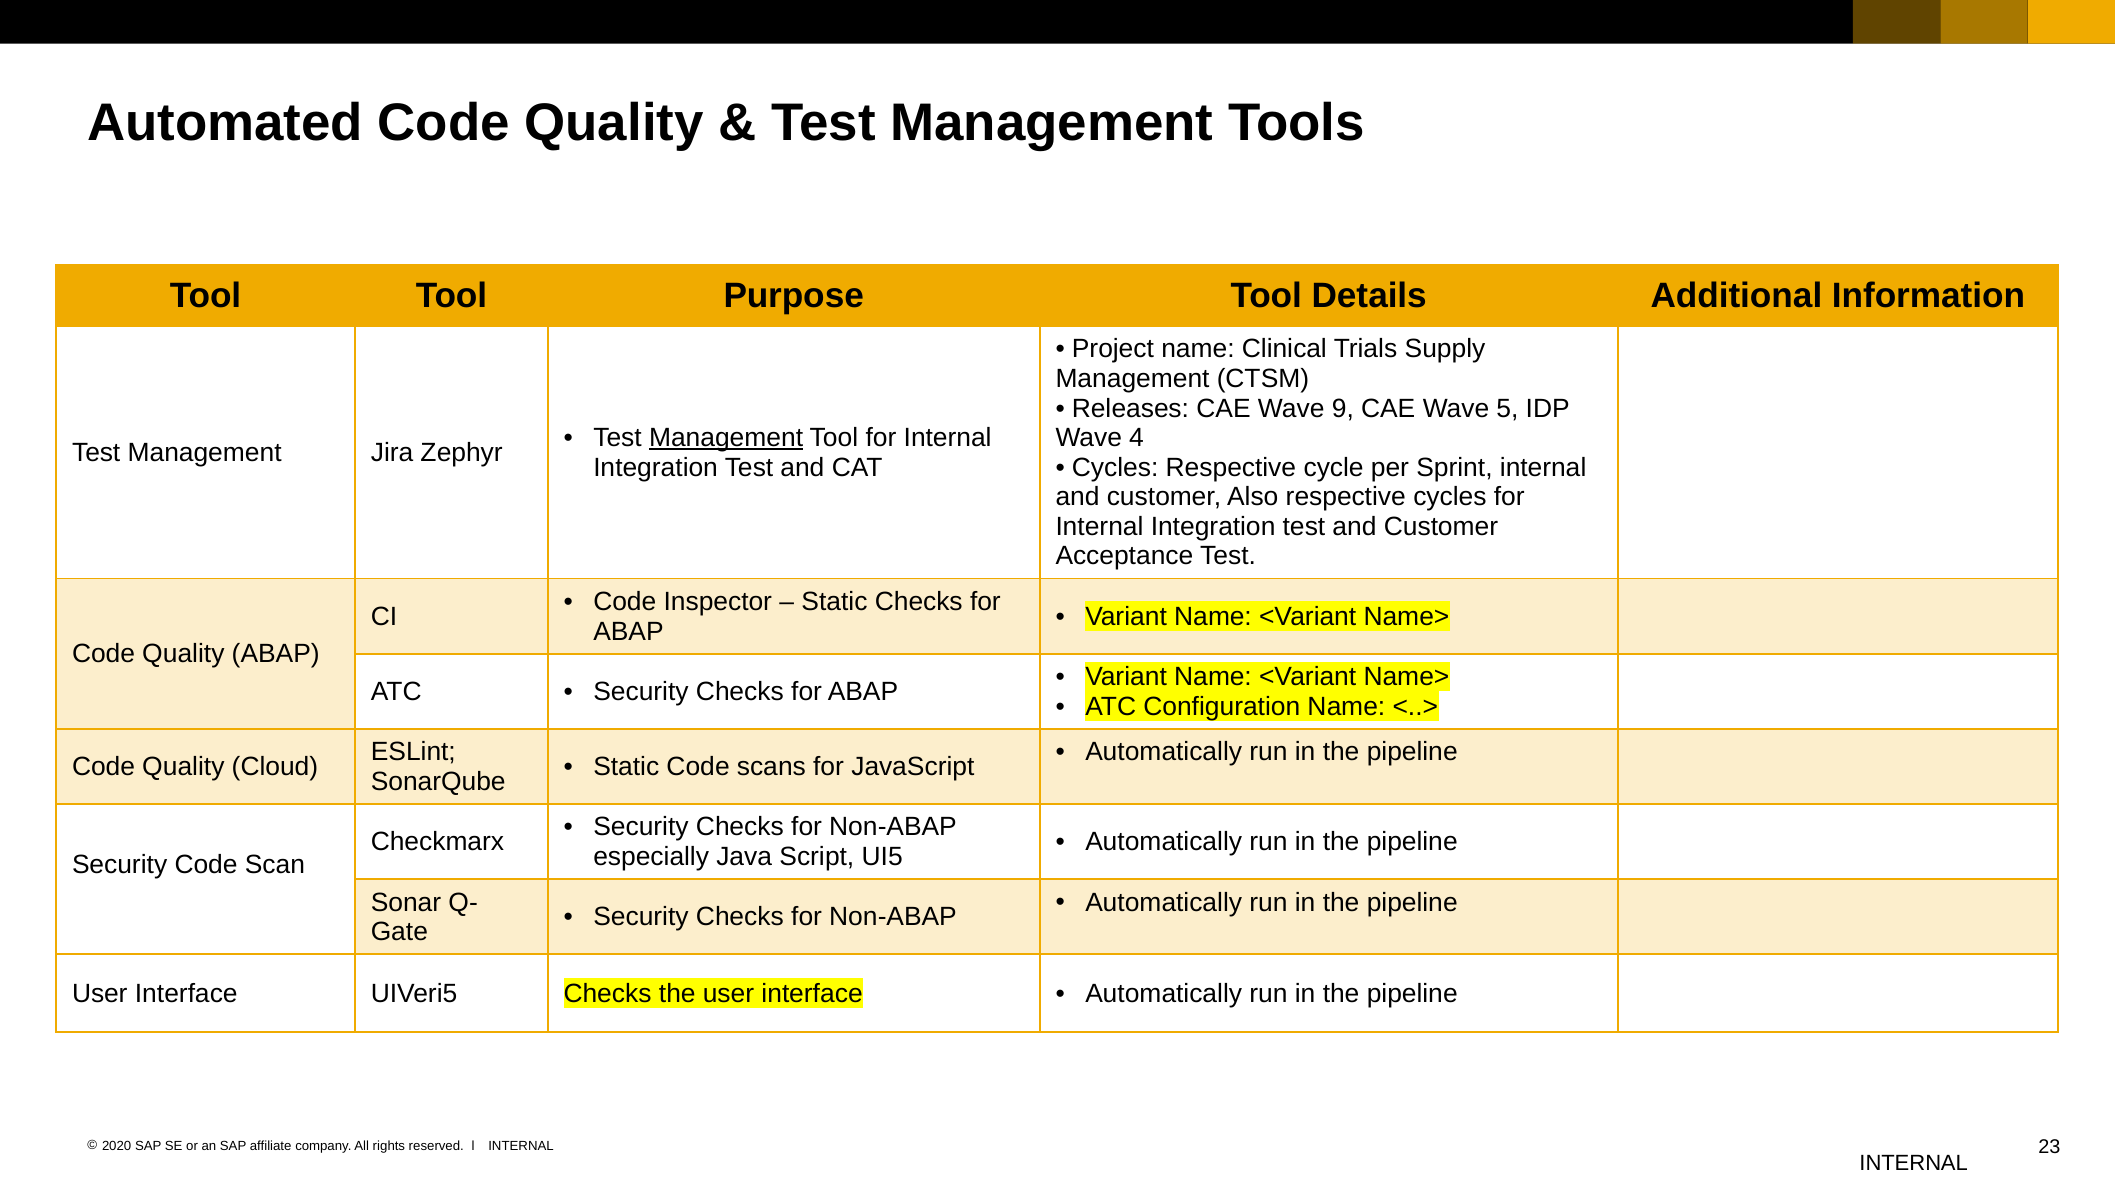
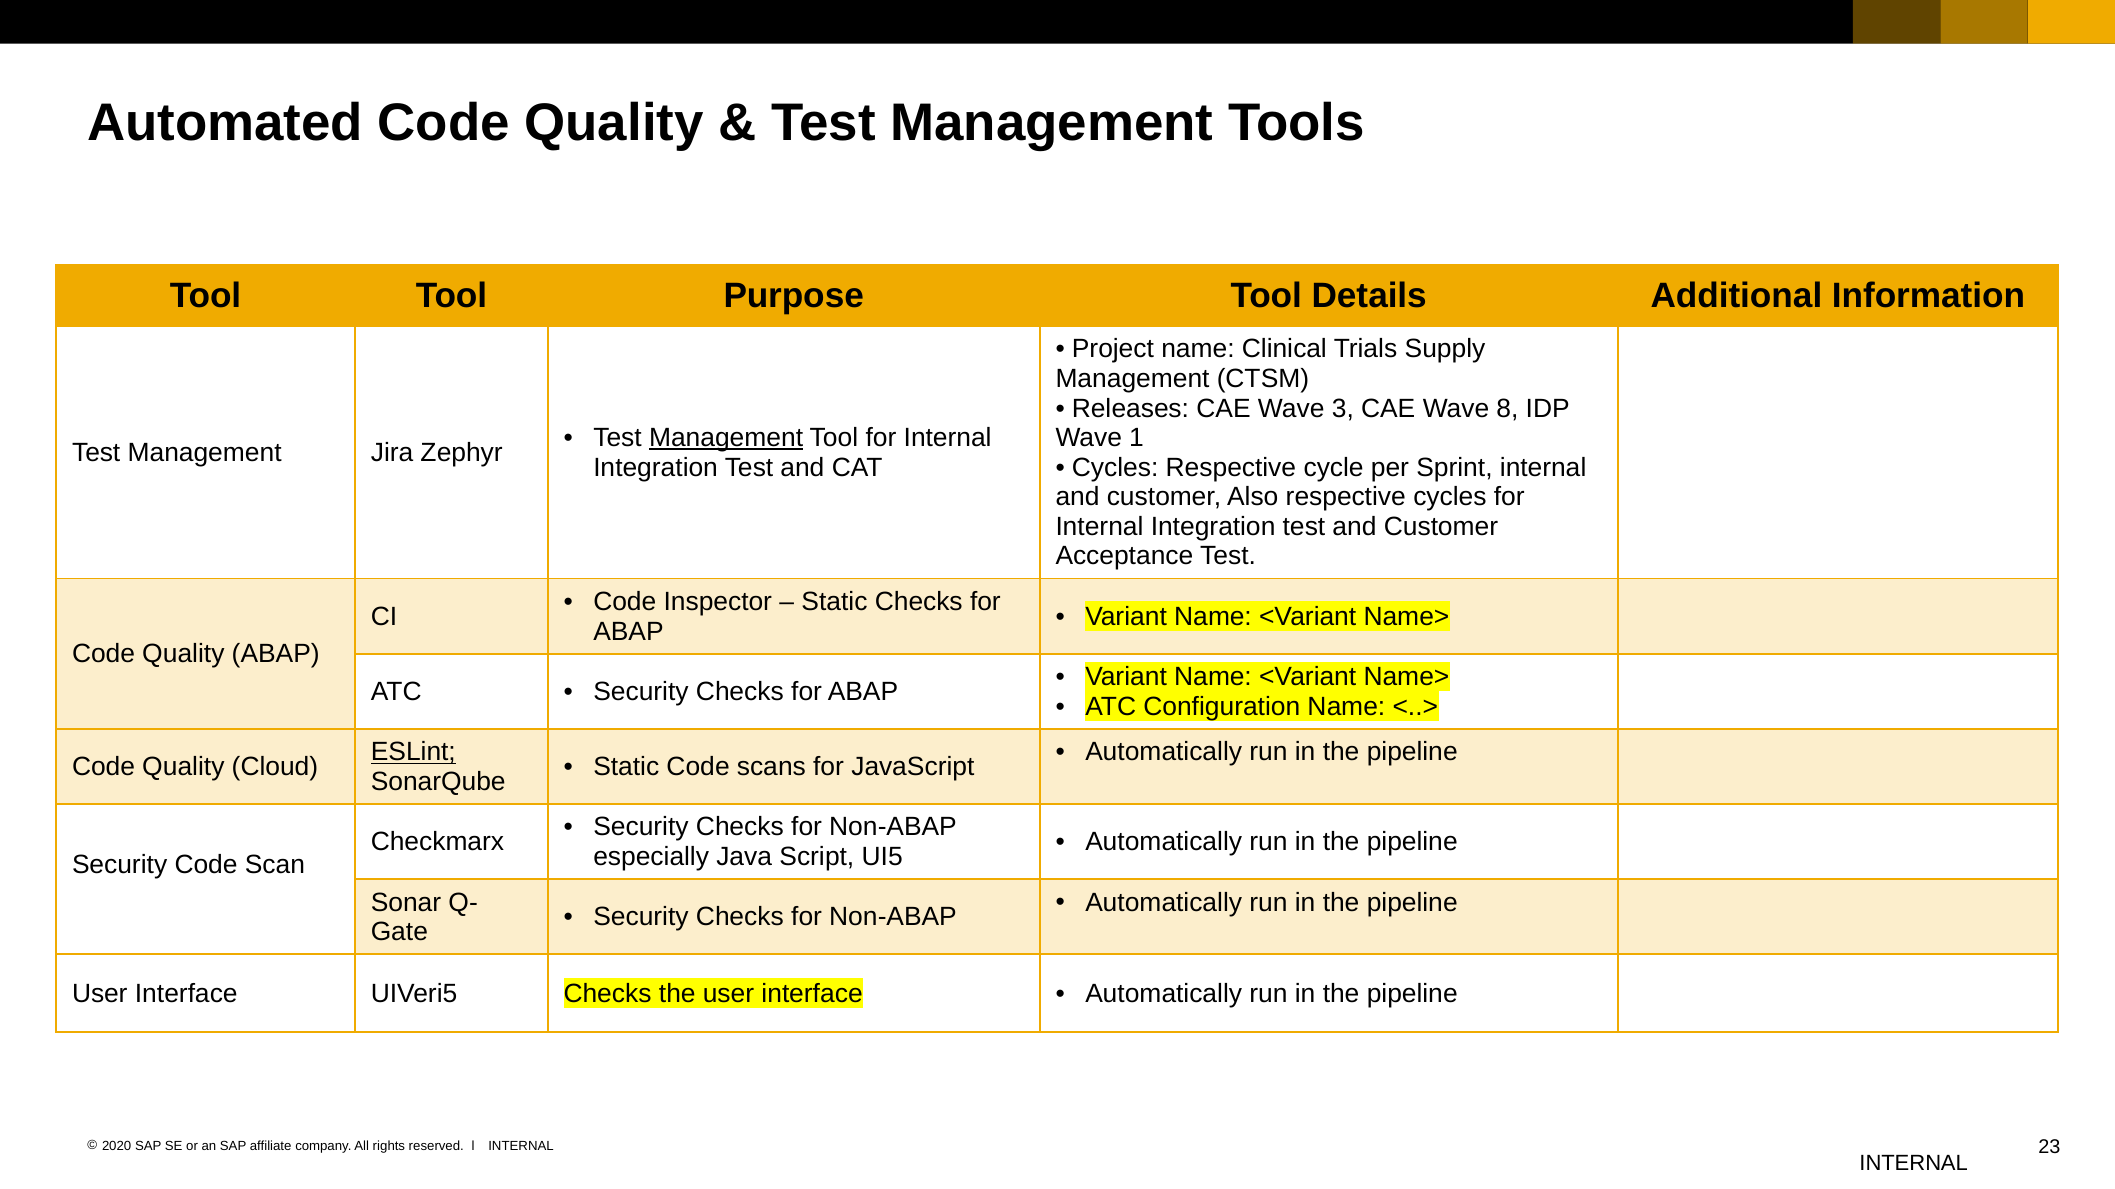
9: 9 -> 3
5: 5 -> 8
4: 4 -> 1
ESLint underline: none -> present
